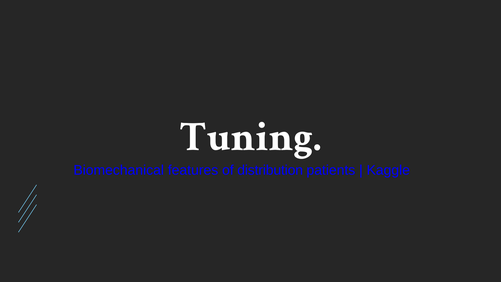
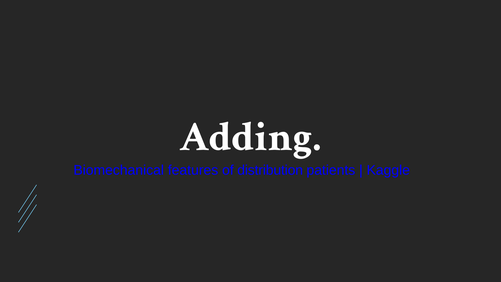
Tuning: Tuning -> Adding
